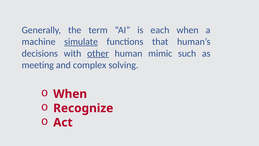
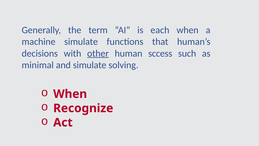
simulate at (81, 42) underline: present -> none
mimic: mimic -> sccess
meeting: meeting -> minimal
and complex: complex -> simulate
